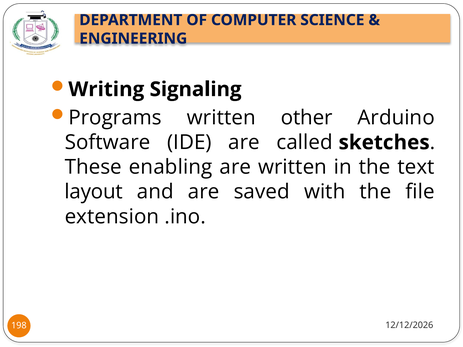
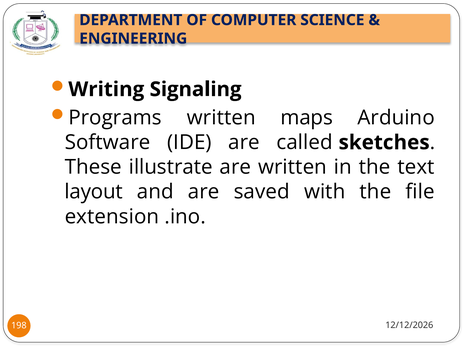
other: other -> maps
enabling: enabling -> illustrate
